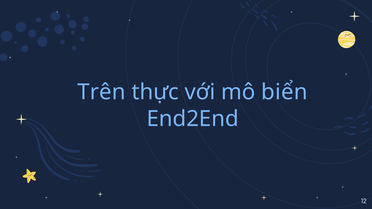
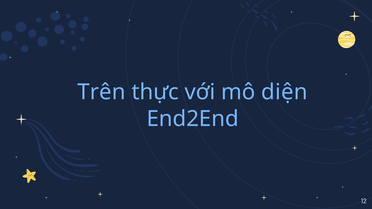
biển: biển -> diện
